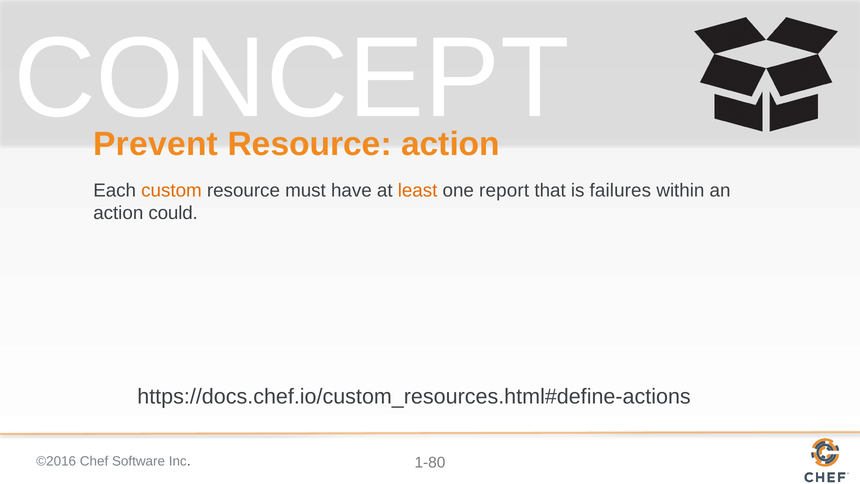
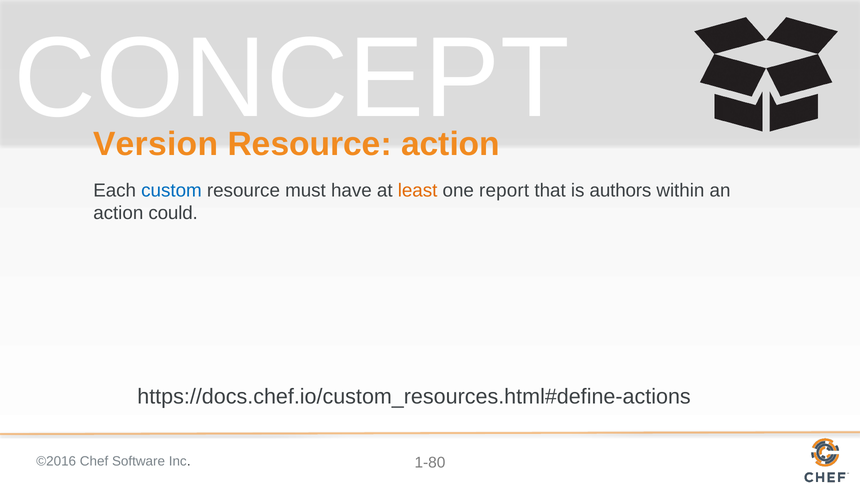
Prevent: Prevent -> Version
custom colour: orange -> blue
failures: failures -> authors
